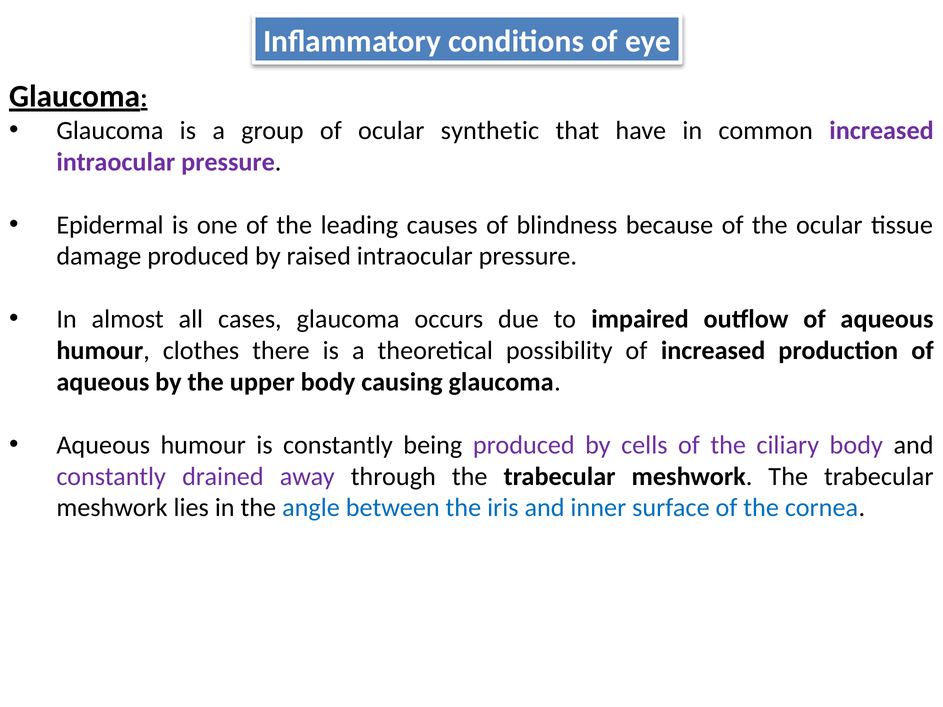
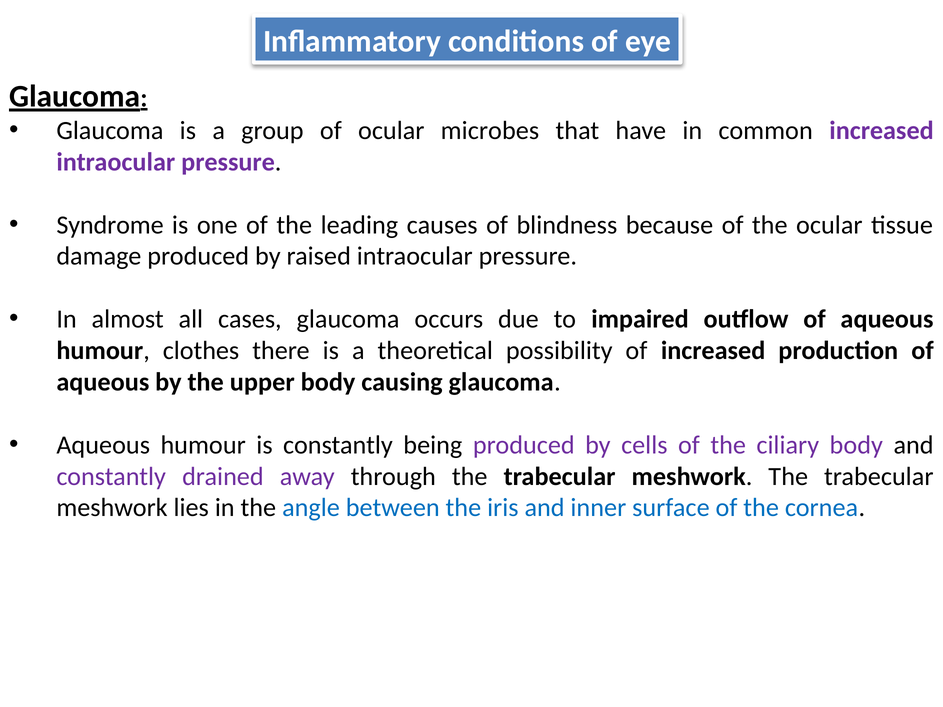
synthetic: synthetic -> microbes
Epidermal: Epidermal -> Syndrome
